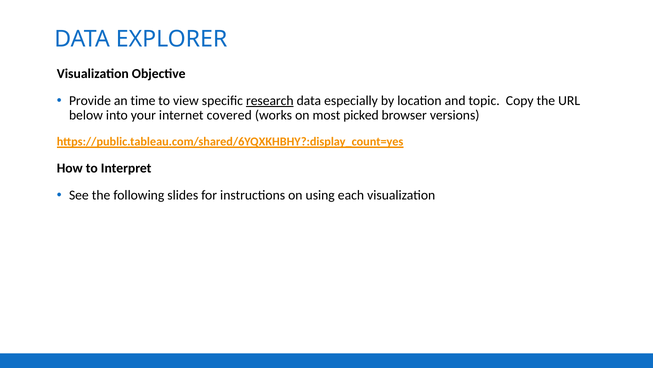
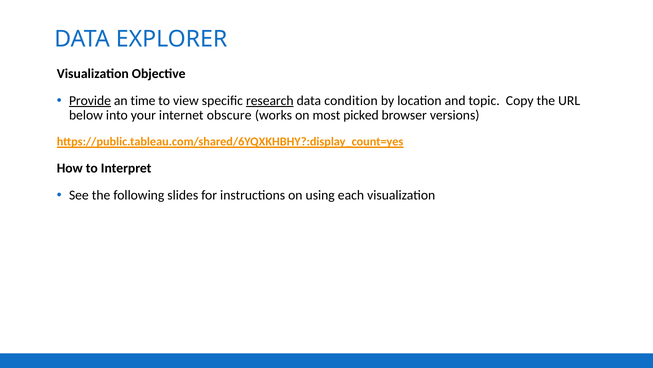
Provide underline: none -> present
especially: especially -> condition
covered: covered -> obscure
